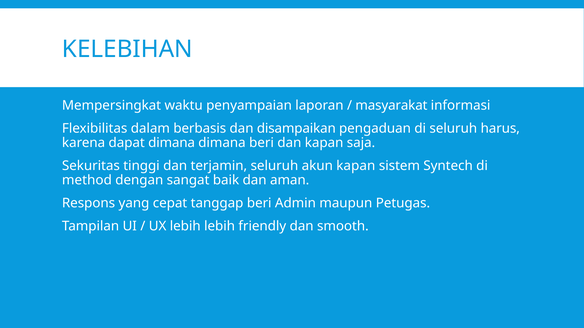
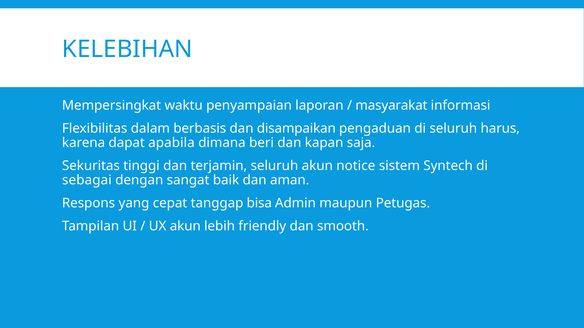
dapat dimana: dimana -> apabila
akun kapan: kapan -> notice
method: method -> sebagai
tanggap beri: beri -> bisa
UX lebih: lebih -> akun
